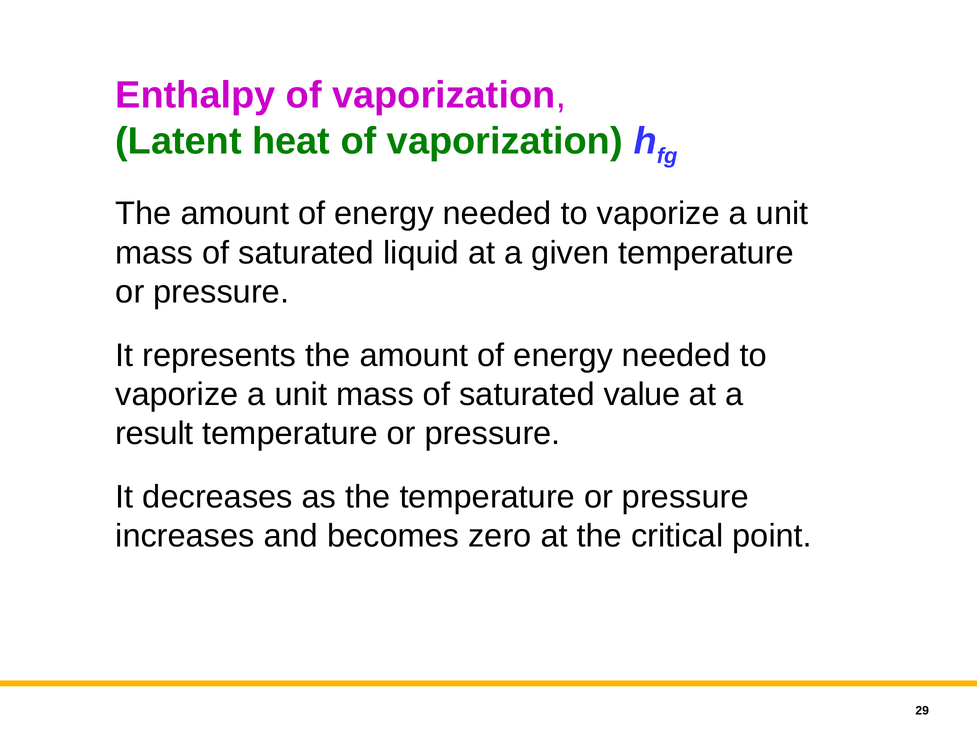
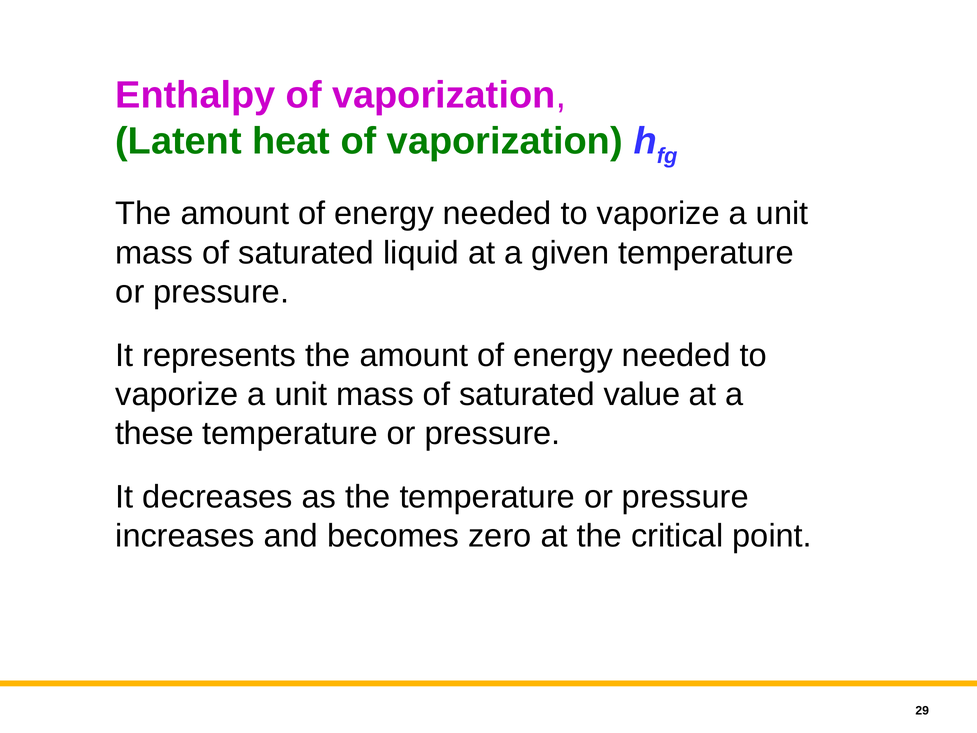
result: result -> these
